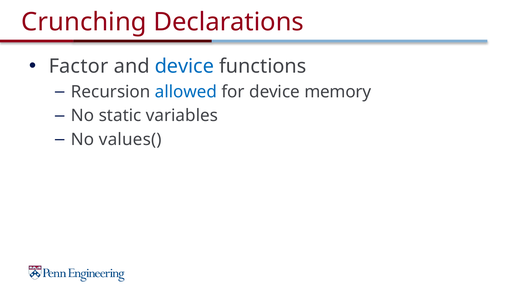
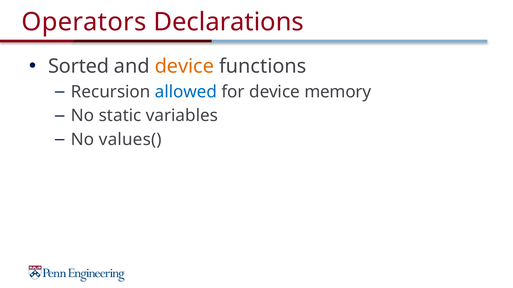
Crunching: Crunching -> Operators
Factor: Factor -> Sorted
device at (184, 67) colour: blue -> orange
